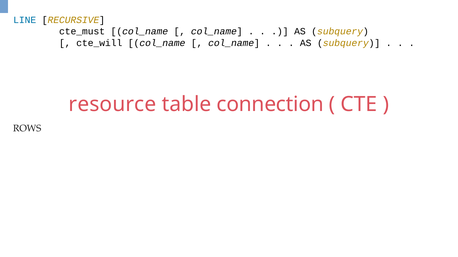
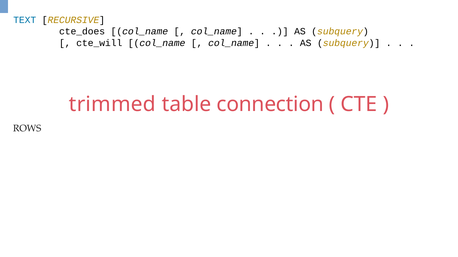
LINE: LINE -> TEXT
cte_must: cte_must -> cte_does
resource: resource -> trimmed
